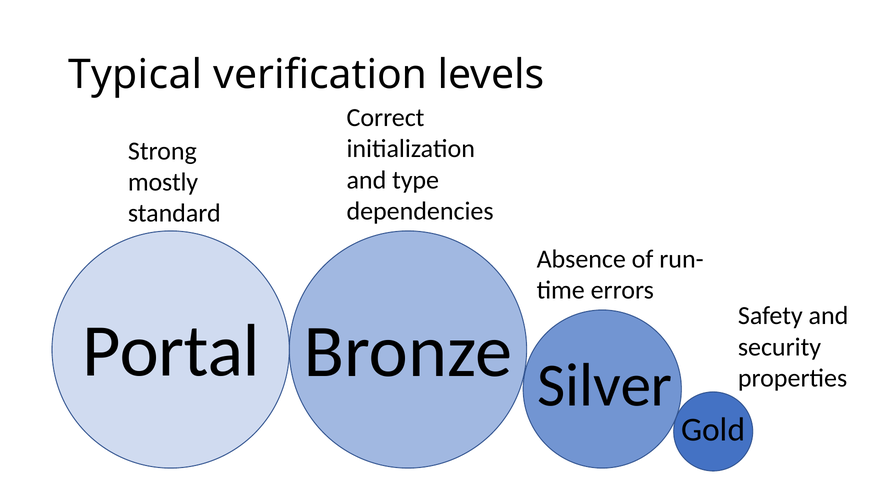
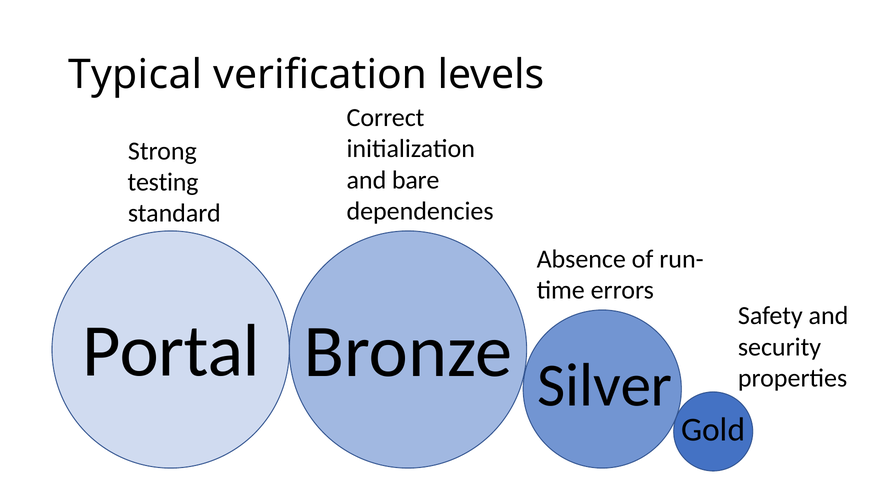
type: type -> bare
mostly: mostly -> testing
